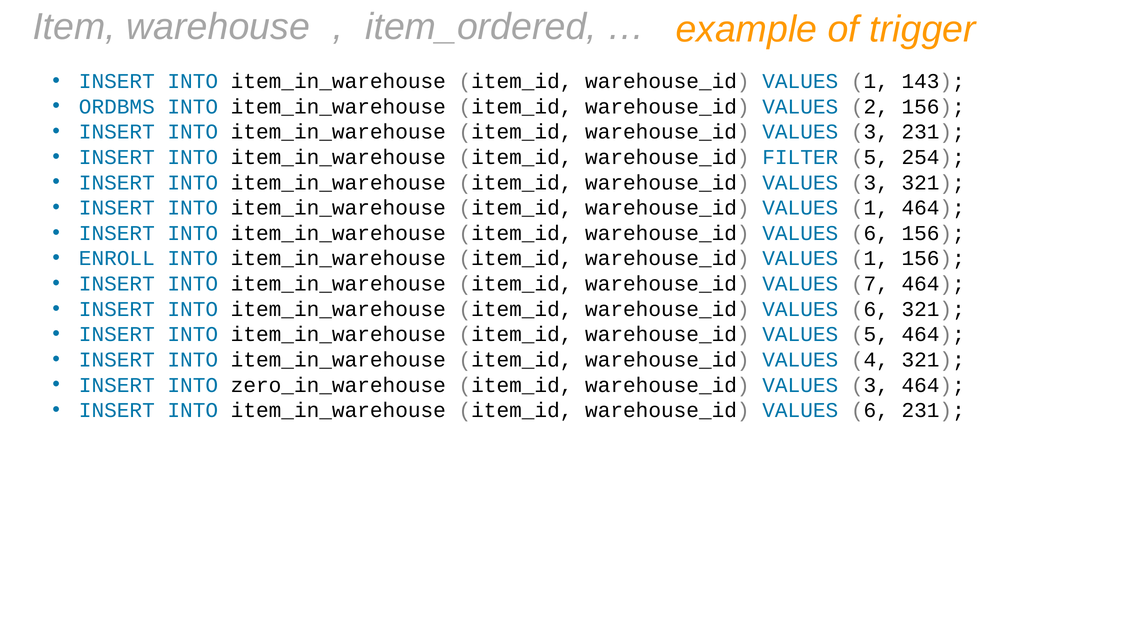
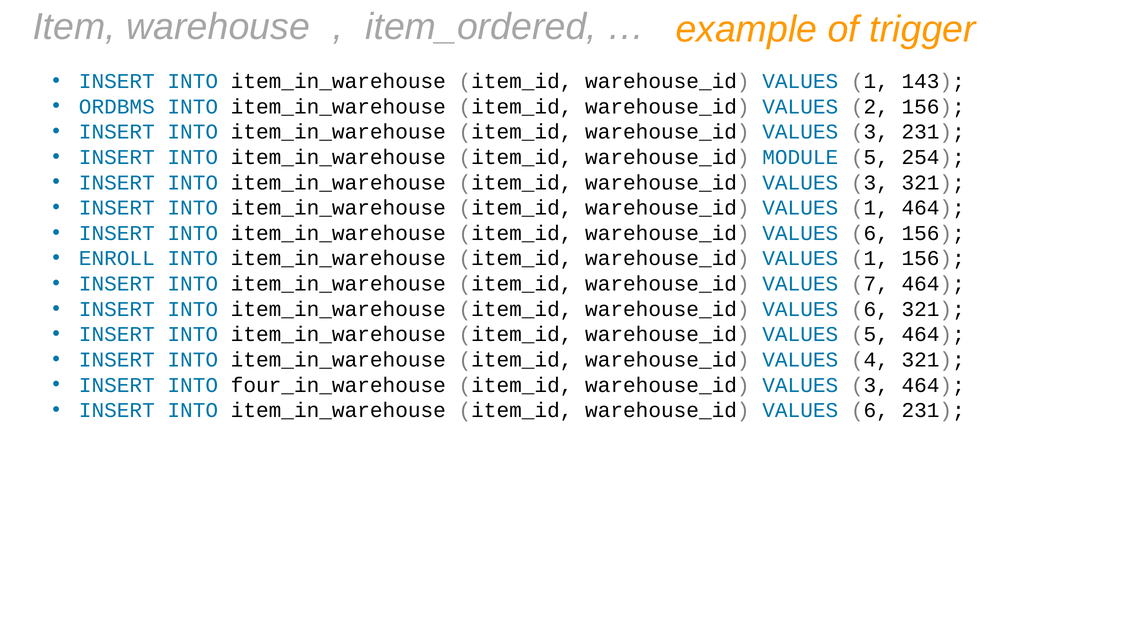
FILTER: FILTER -> MODULE
zero_in_warehouse: zero_in_warehouse -> four_in_warehouse
